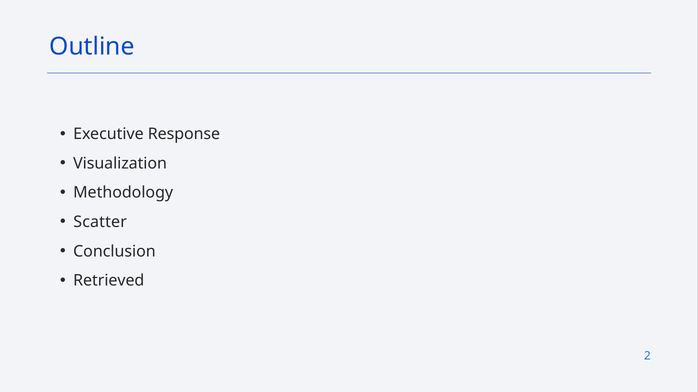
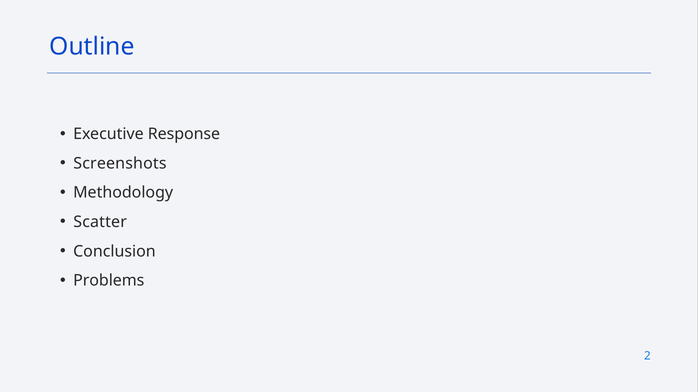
Visualization: Visualization -> Screenshots
Retrieved: Retrieved -> Problems
